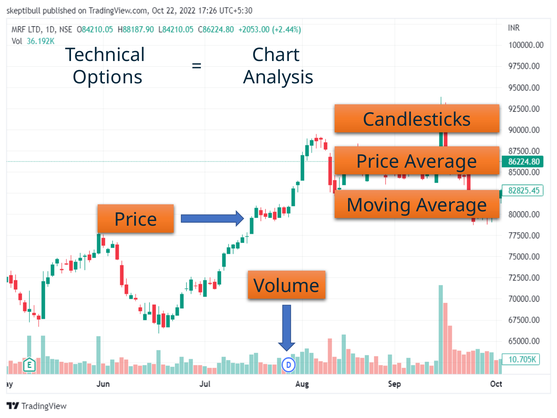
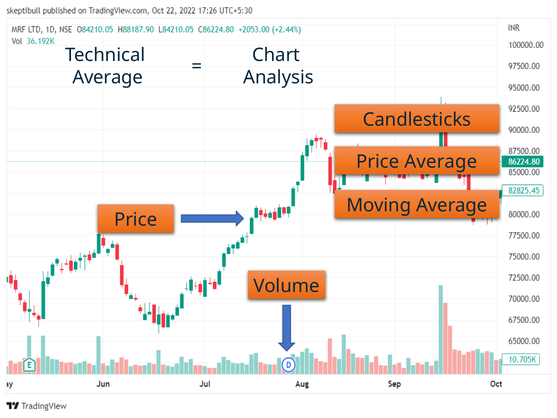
Options at (108, 77): Options -> Average
